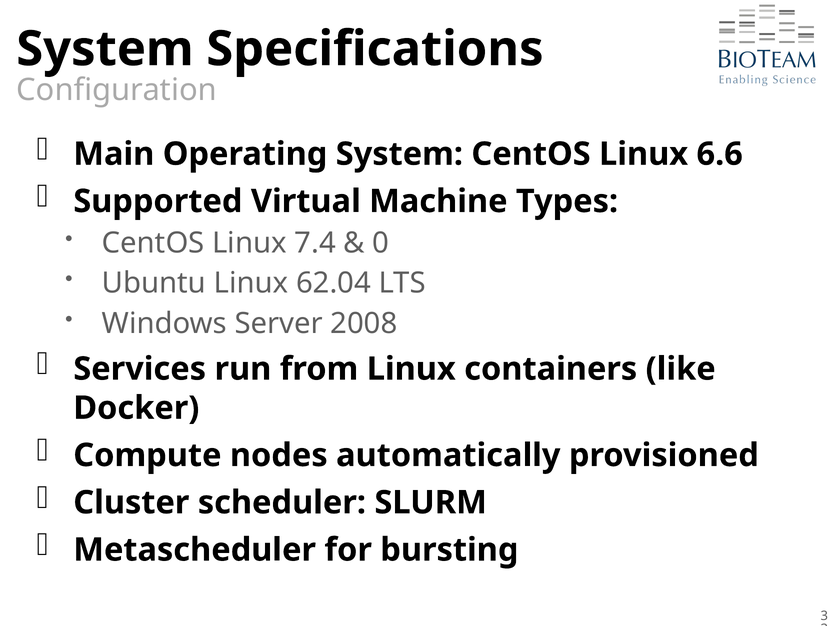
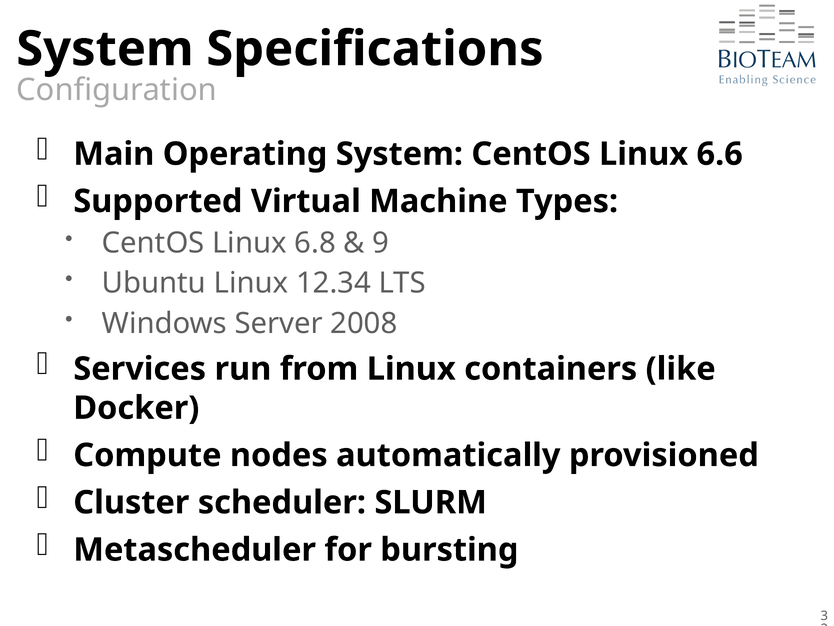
7.4: 7.4 -> 6.8
0: 0 -> 9
62.04: 62.04 -> 12.34
